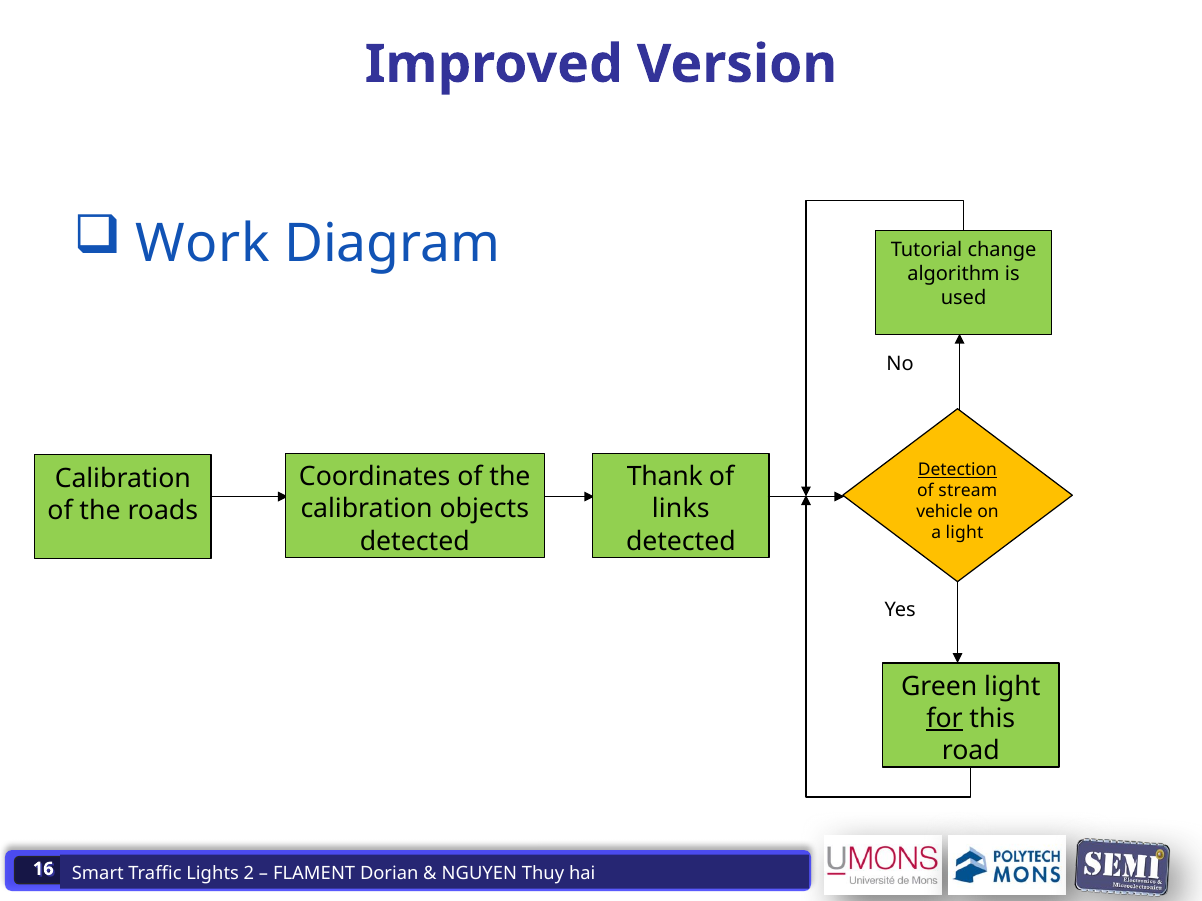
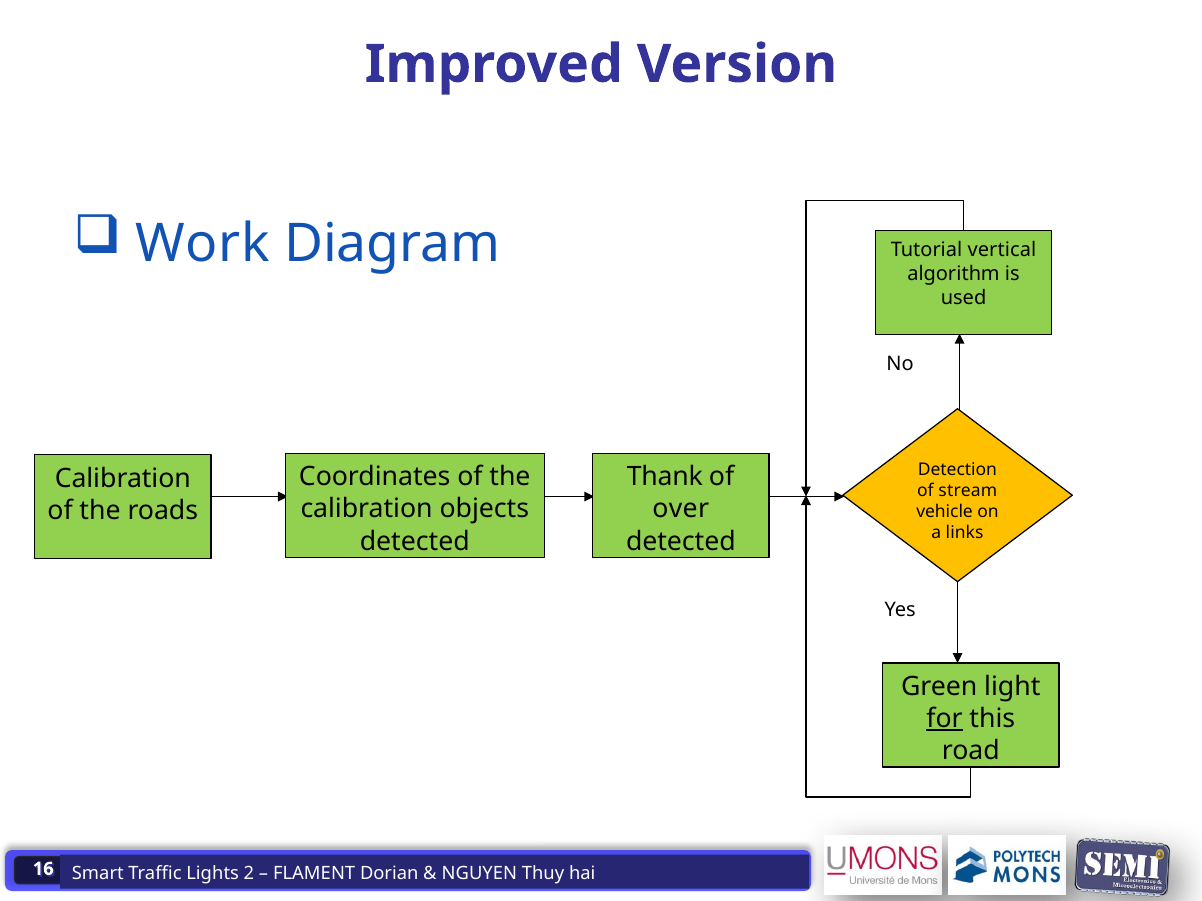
change: change -> vertical
Detection underline: present -> none
links: links -> over
a light: light -> links
